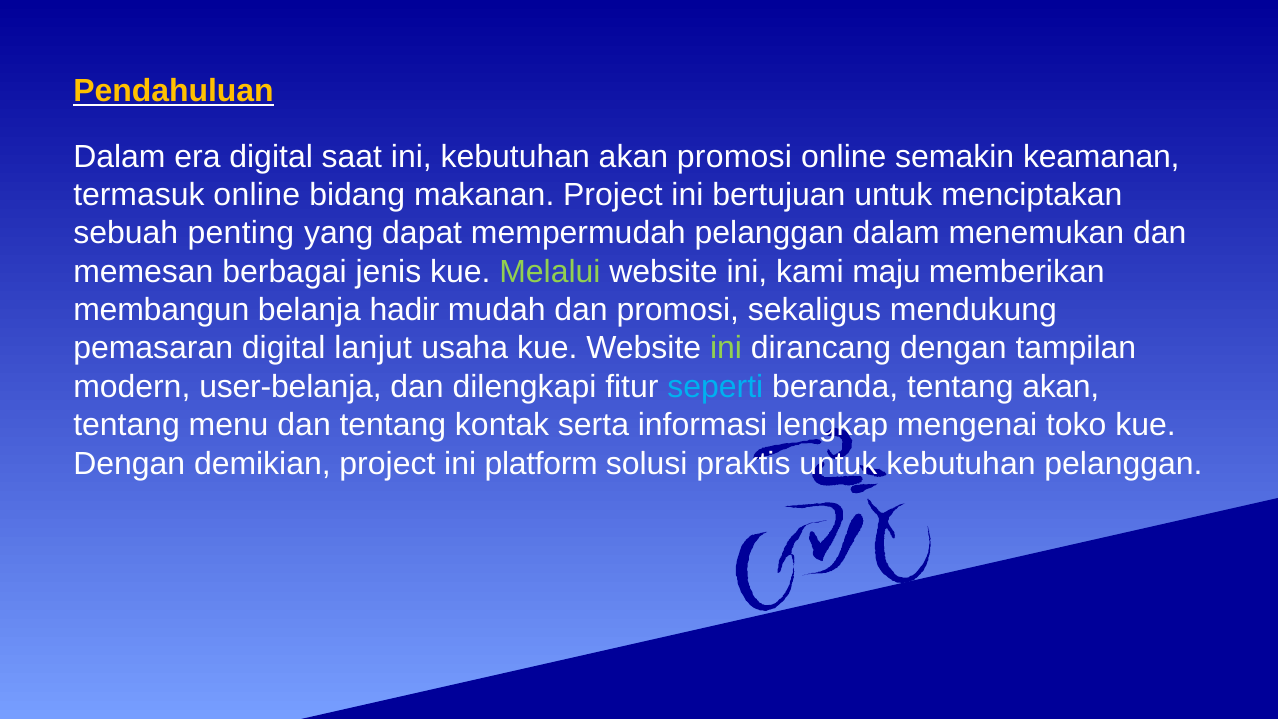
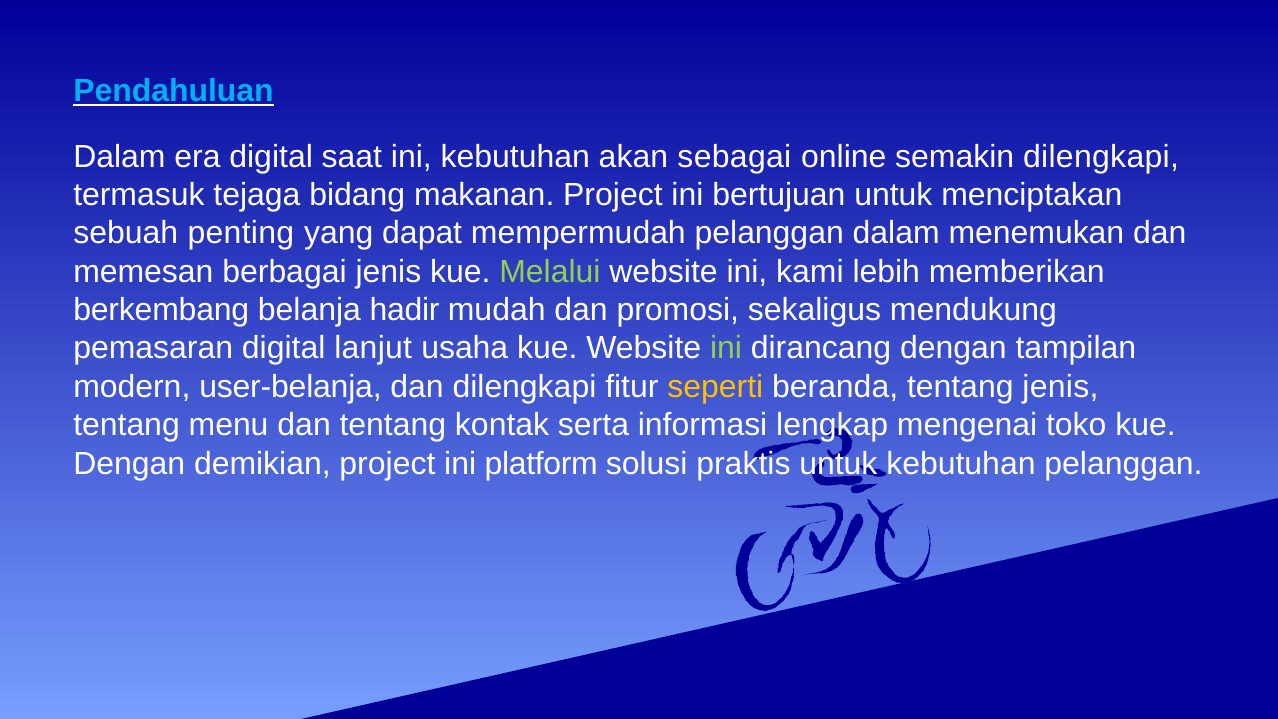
Pendahuluan colour: yellow -> light blue
akan promosi: promosi -> sebagai
semakin keamanan: keamanan -> dilengkapi
termasuk online: online -> tejaga
maju: maju -> lebih
membangun: membangun -> berkembang
seperti colour: light blue -> yellow
tentang akan: akan -> jenis
